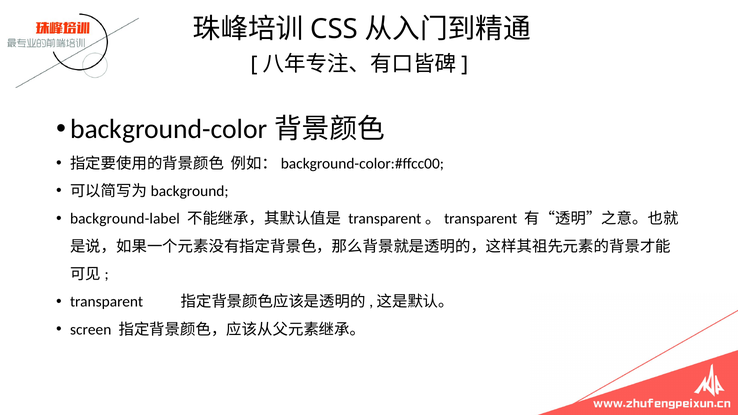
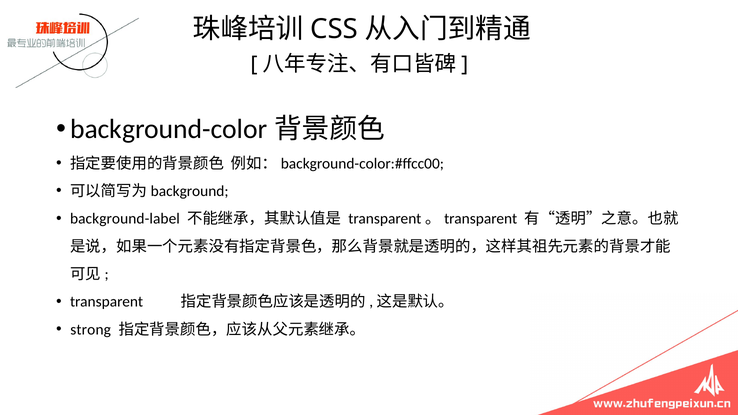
screen: screen -> strong
